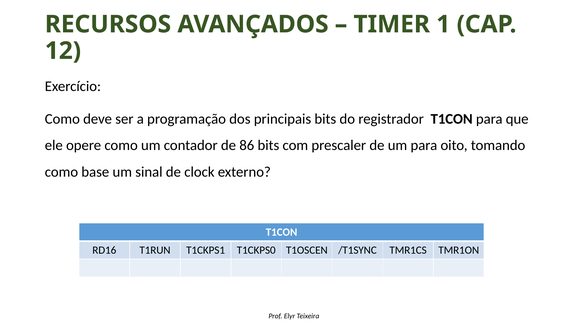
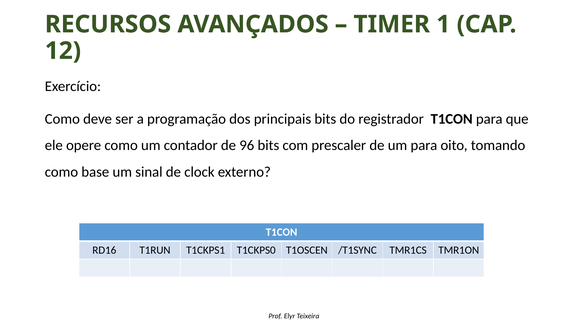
86: 86 -> 96
